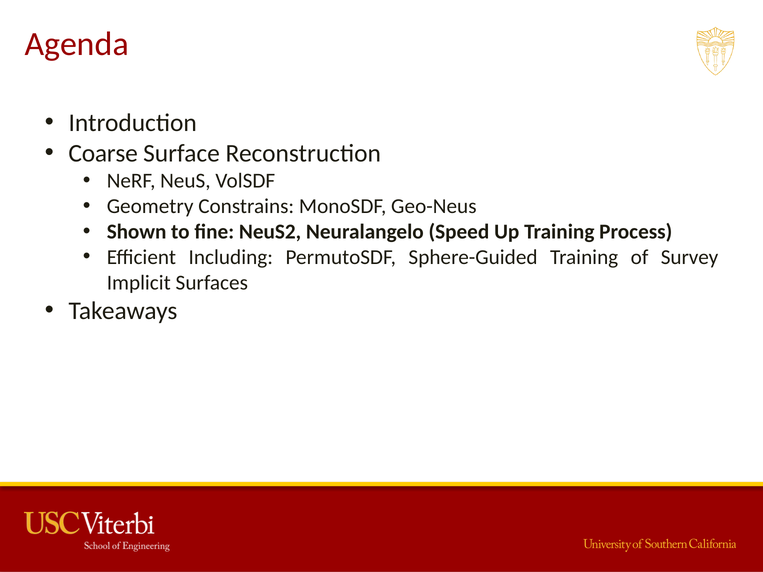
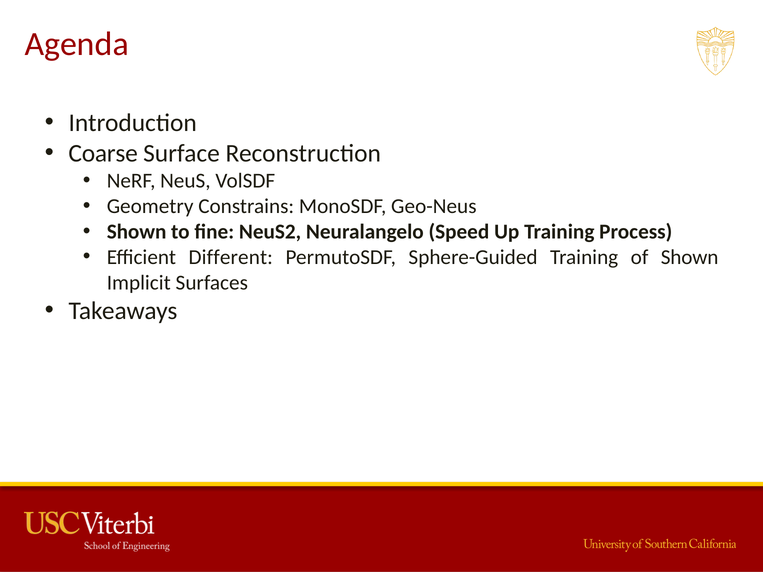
Including: Including -> Different
of Survey: Survey -> Shown
